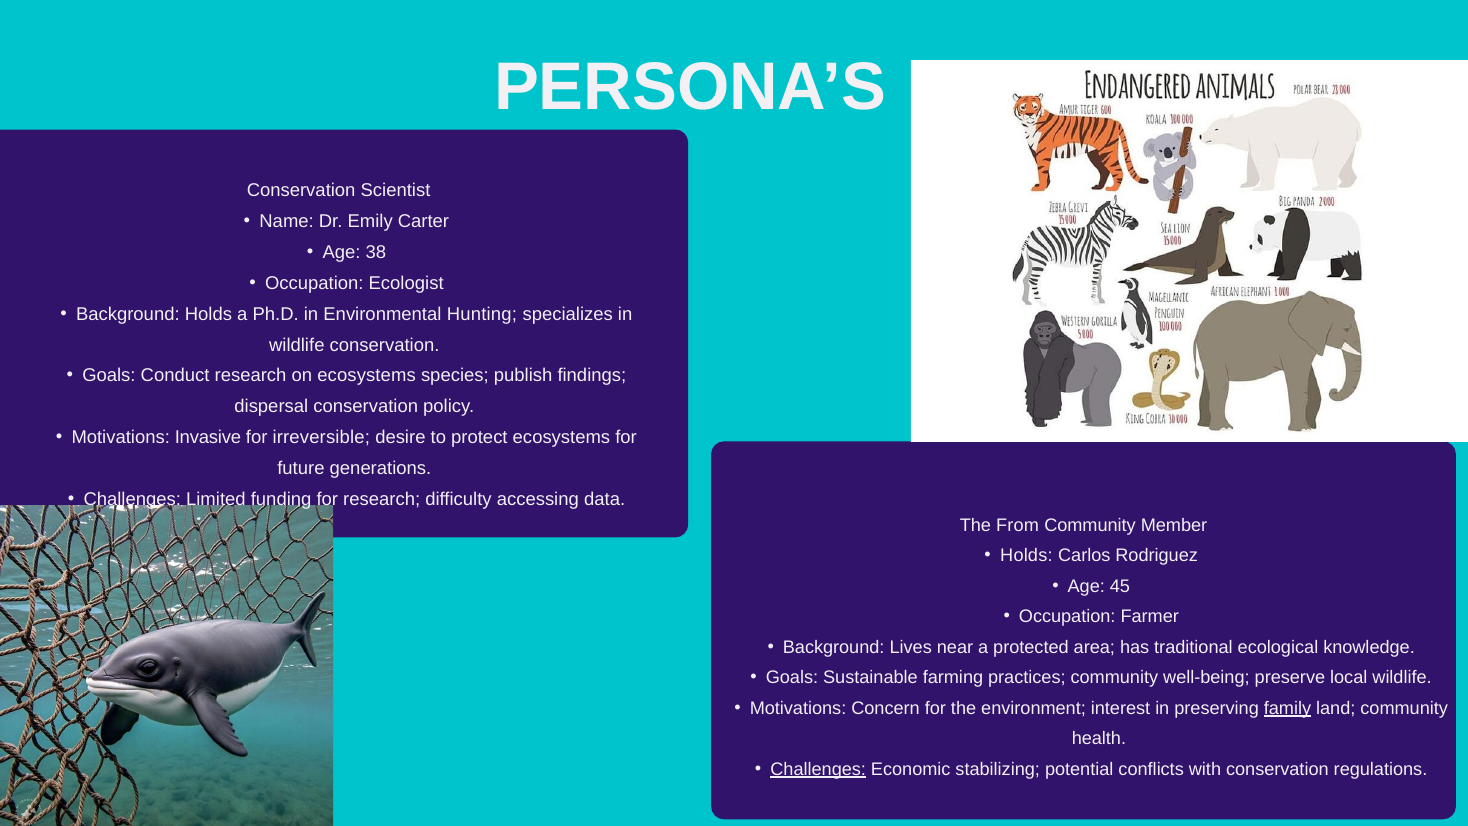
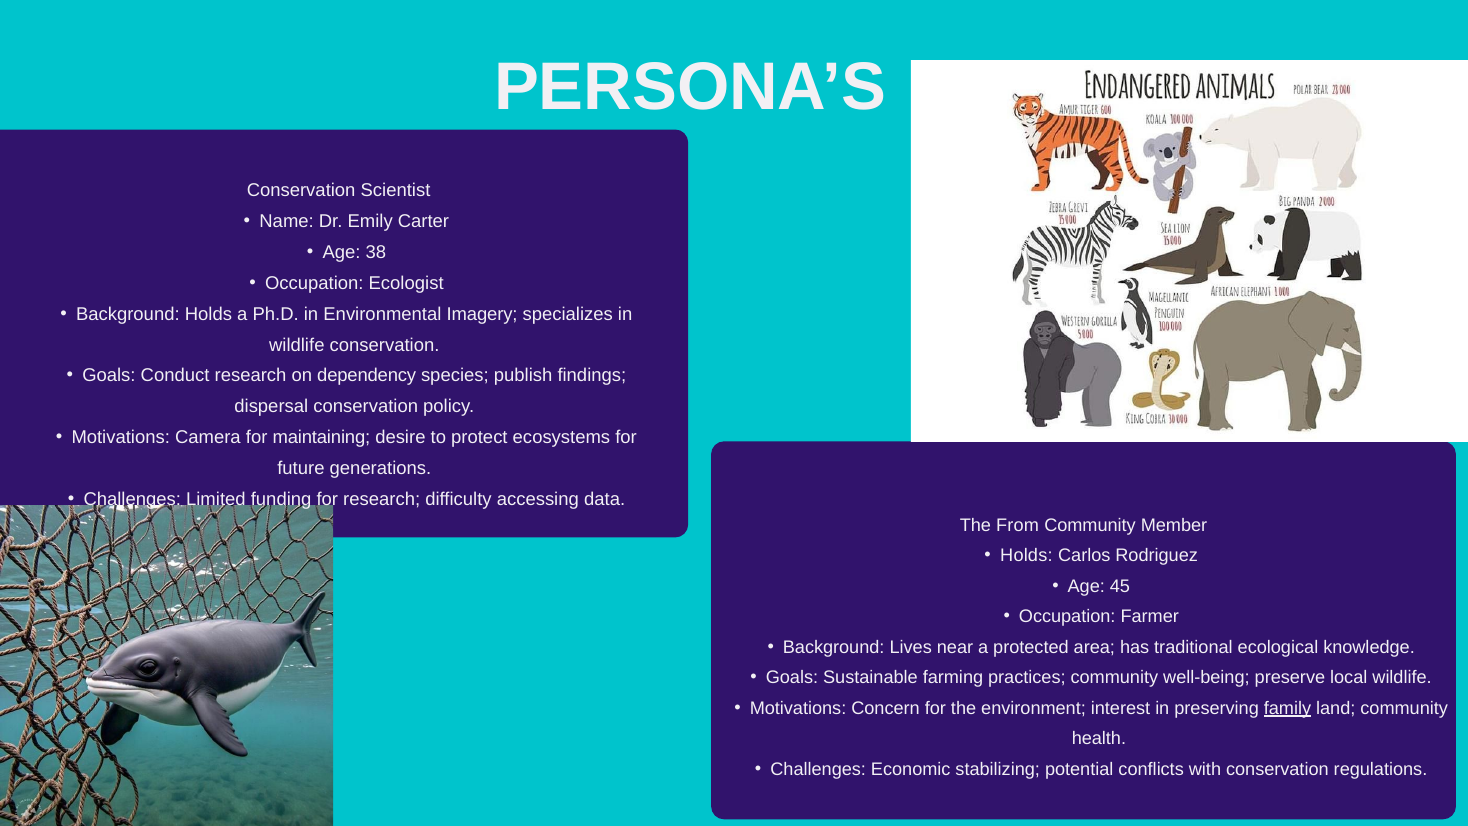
Hunting: Hunting -> Imagery
on ecosystems: ecosystems -> dependency
Invasive: Invasive -> Camera
irreversible: irreversible -> maintaining
Challenges at (818, 769) underline: present -> none
